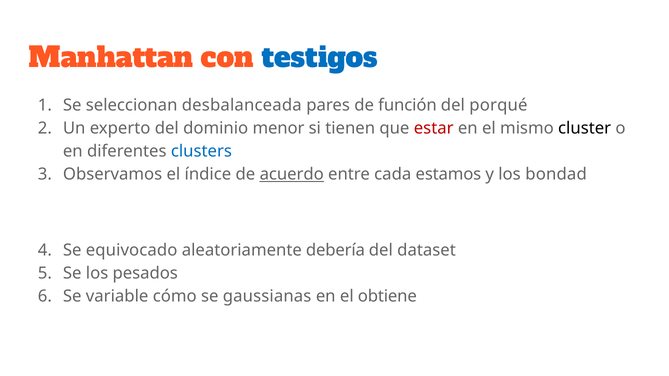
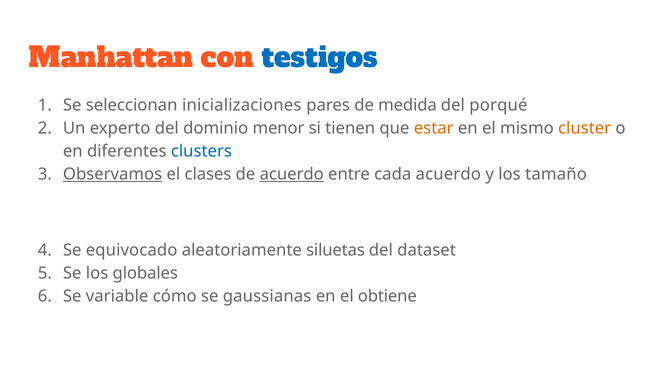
desbalanceada: desbalanceada -> inicializaciones
función: función -> medida
estar colour: red -> orange
cluster colour: black -> orange
Observamos underline: none -> present
índice: índice -> clases
cada estamos: estamos -> acuerdo
bondad: bondad -> tamaño
debería: debería -> siluetas
pesados: pesados -> globales
